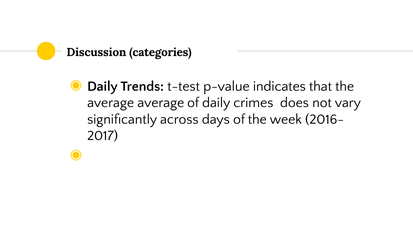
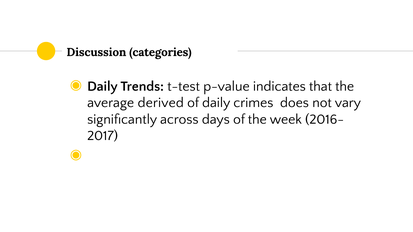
average average: average -> derived
